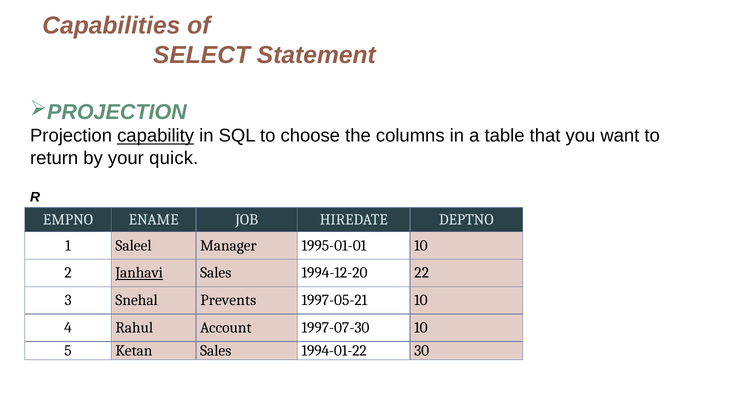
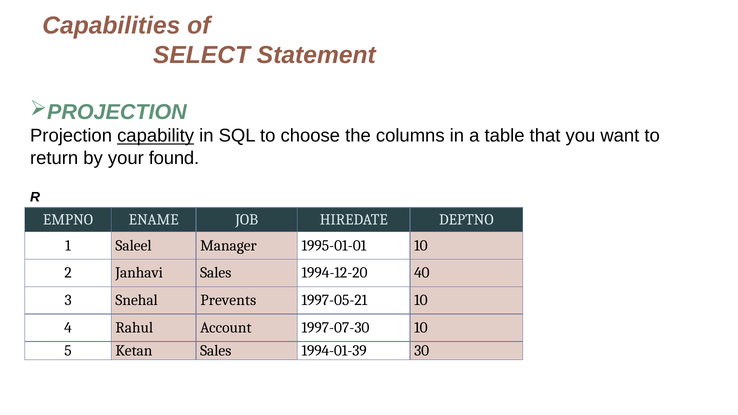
quick: quick -> found
Janhavi underline: present -> none
22: 22 -> 40
1994-01-22: 1994-01-22 -> 1994-01-39
